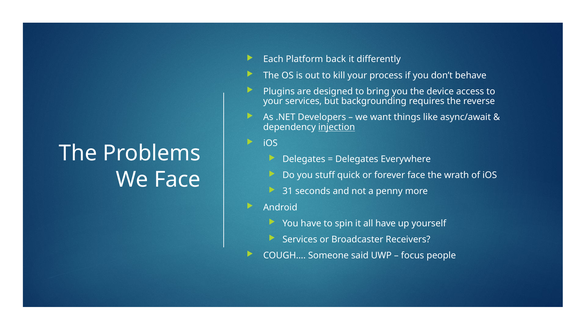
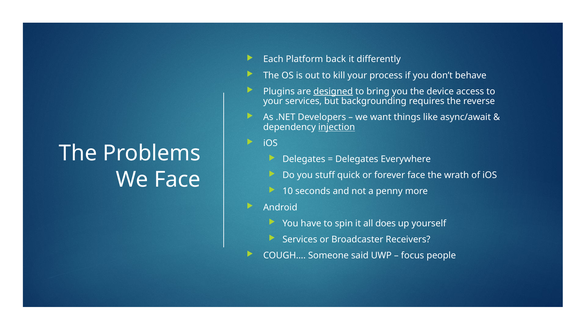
designed underline: none -> present
31: 31 -> 10
all have: have -> does
